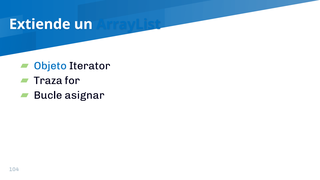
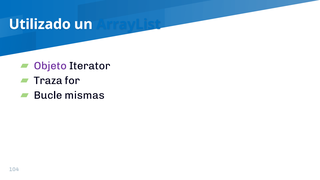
Extiende: Extiende -> Utilizado
Objeto colour: blue -> purple
asignar: asignar -> mismas
